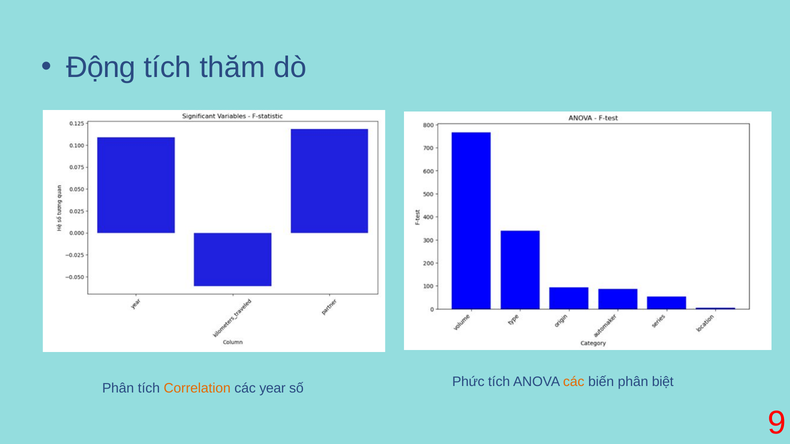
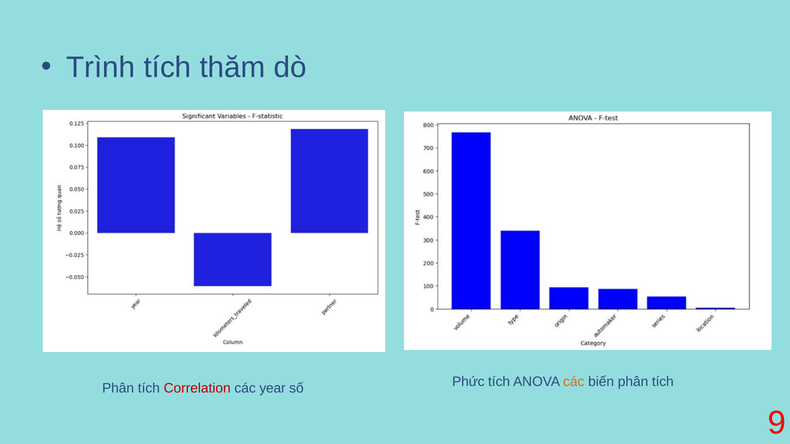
Động: Động -> Trình
Correlation colour: orange -> red
biến phân biệt: biệt -> tích
